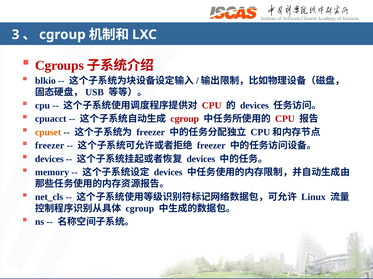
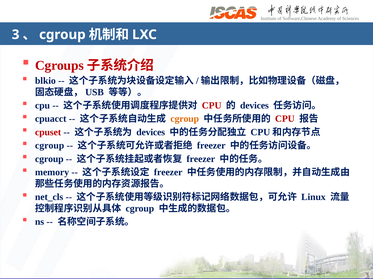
cgroup at (185, 119) colour: red -> orange
cpuset colour: orange -> red
freezer at (151, 133): freezer -> devices
freezer at (50, 146): freezer -> cgroup
devices at (49, 159): devices -> cgroup
devices at (201, 159): devices -> freezer
devices at (168, 173): devices -> freezer
